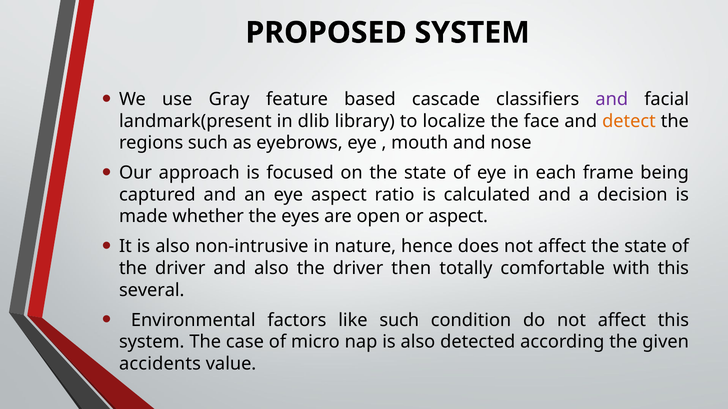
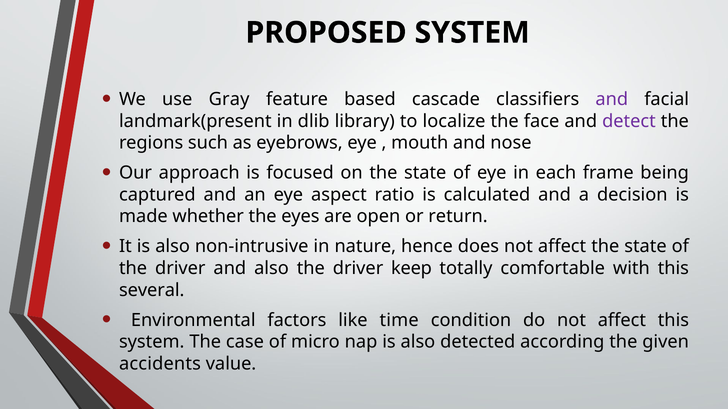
detect colour: orange -> purple
or aspect: aspect -> return
then: then -> keep
like such: such -> time
